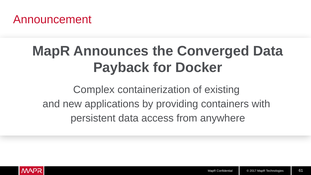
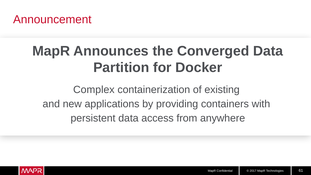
Payback: Payback -> Partition
